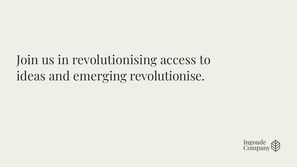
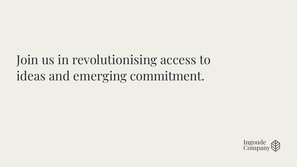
revolutionise: revolutionise -> commitment
